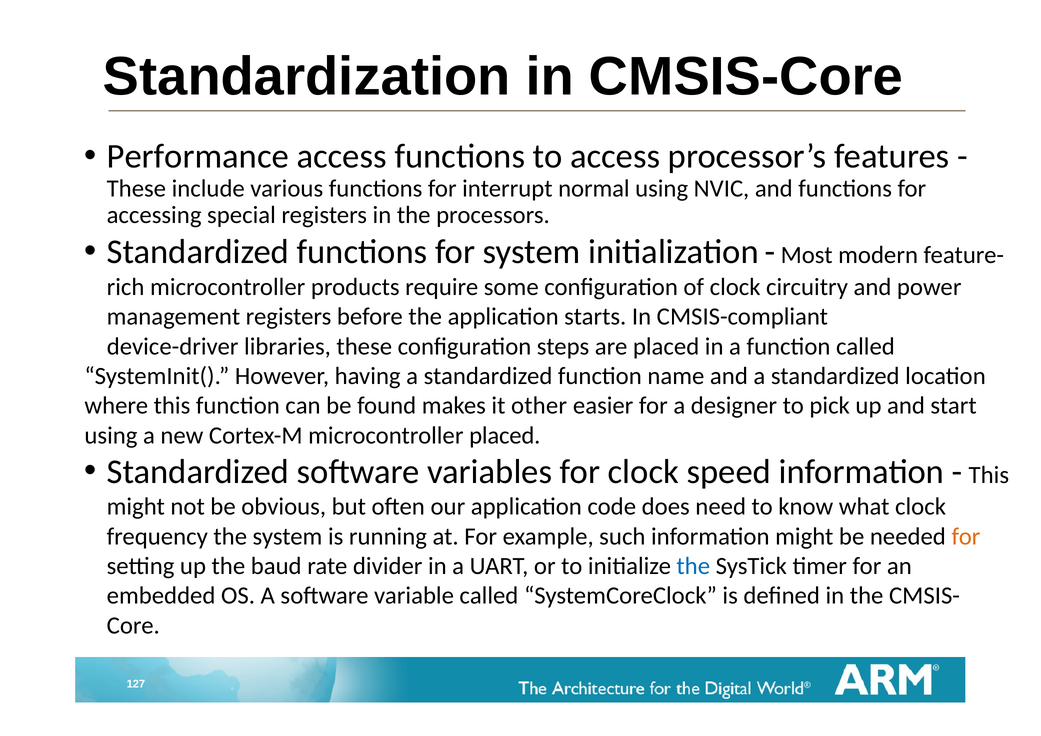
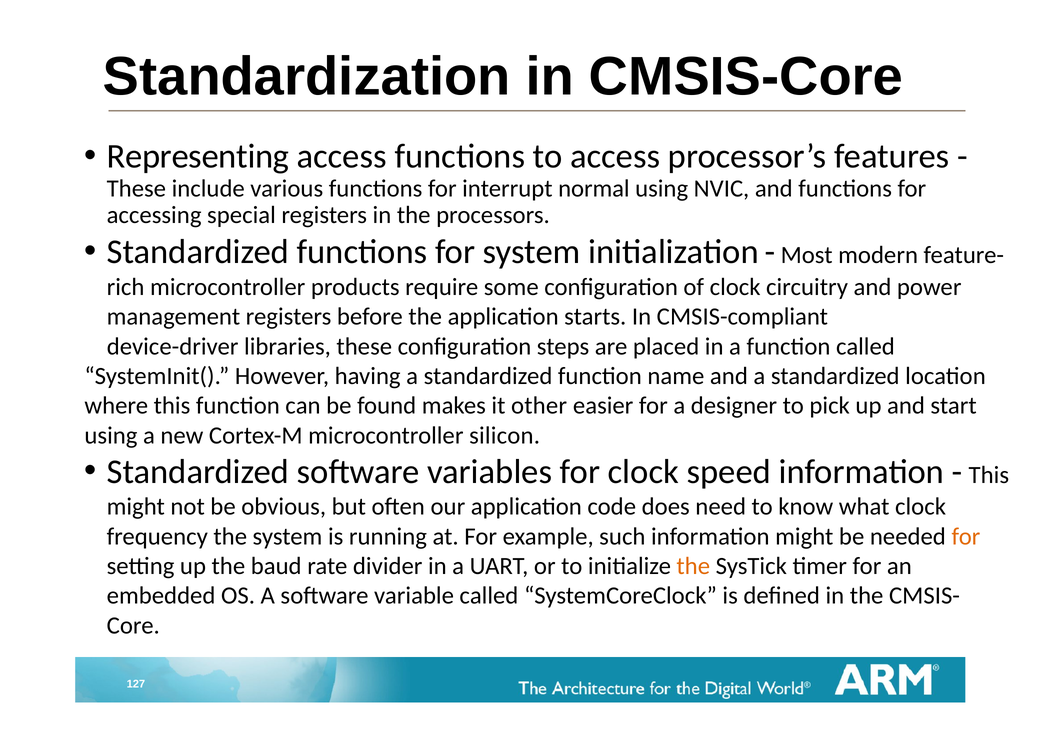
Performance: Performance -> Representing
microcontroller placed: placed -> silicon
the at (693, 566) colour: blue -> orange
